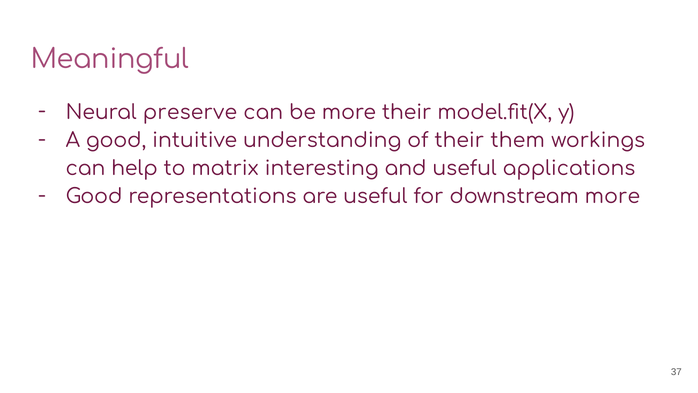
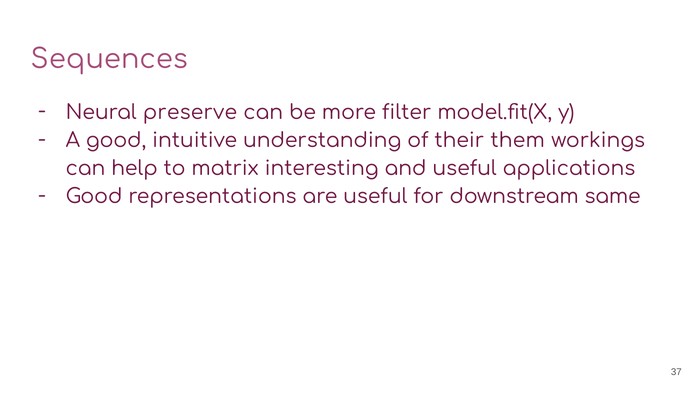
Meaningful: Meaningful -> Sequences
more their: their -> filter
downstream more: more -> same
